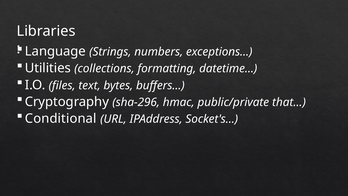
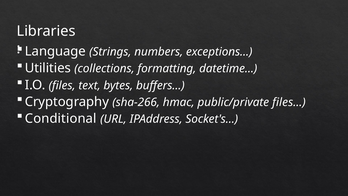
sha-296: sha-296 -> sha-266
that…: that… -> files…
